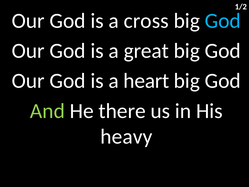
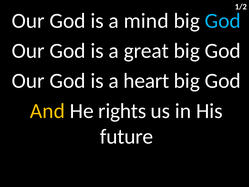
cross: cross -> mind
And colour: light green -> yellow
there: there -> rights
heavy: heavy -> future
